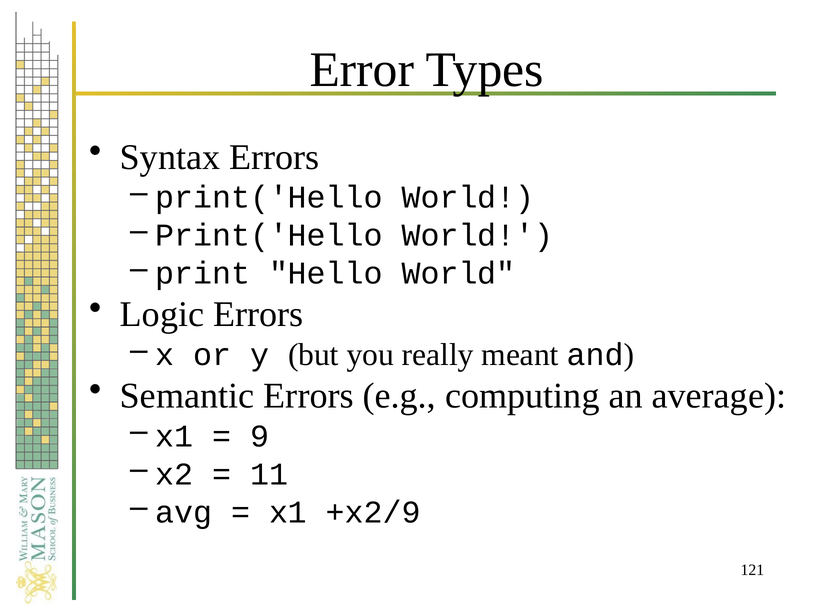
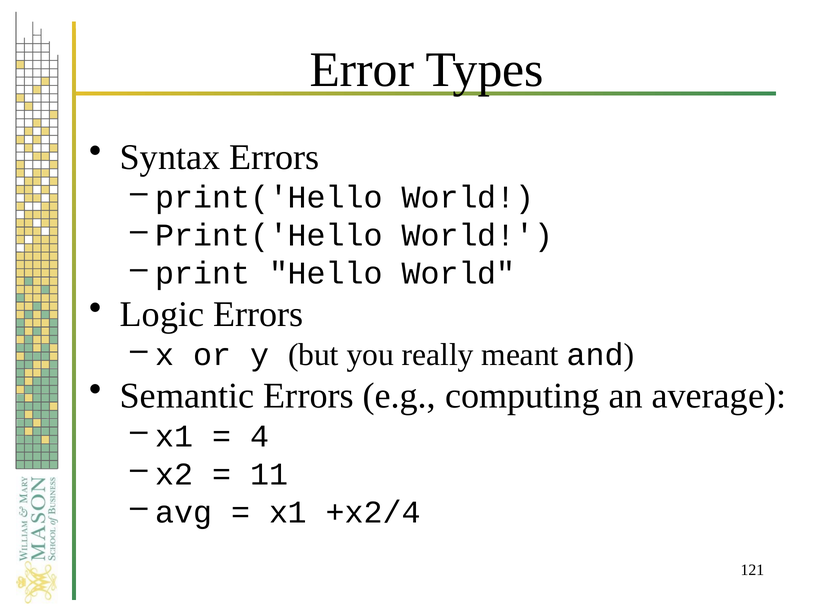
9: 9 -> 4
+x2/9: +x2/9 -> +x2/4
